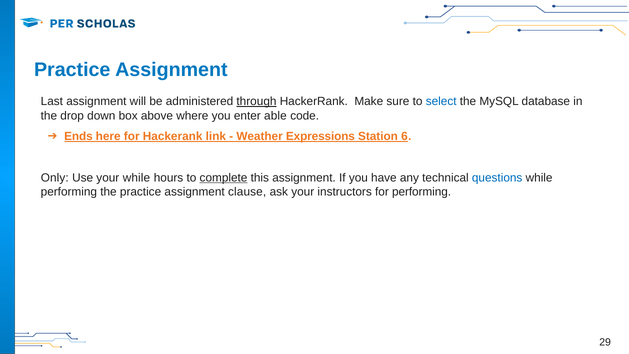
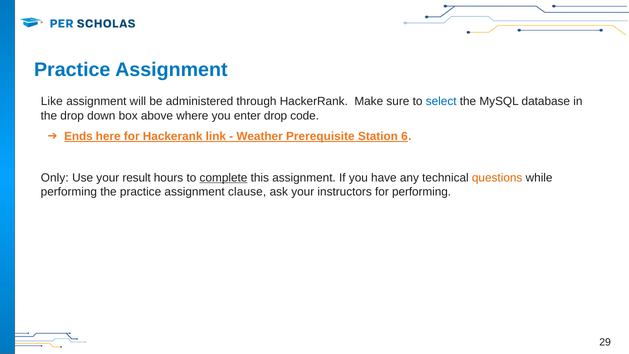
Last: Last -> Like
through underline: present -> none
enter able: able -> drop
Expressions: Expressions -> Prerequisite
your while: while -> result
questions colour: blue -> orange
